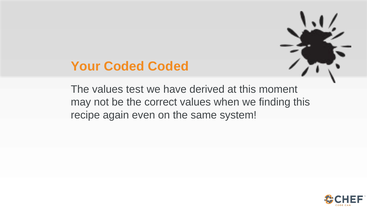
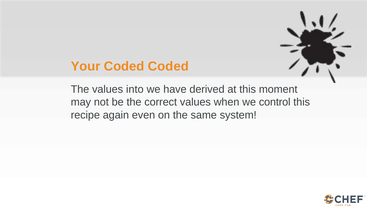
test: test -> into
finding: finding -> control
